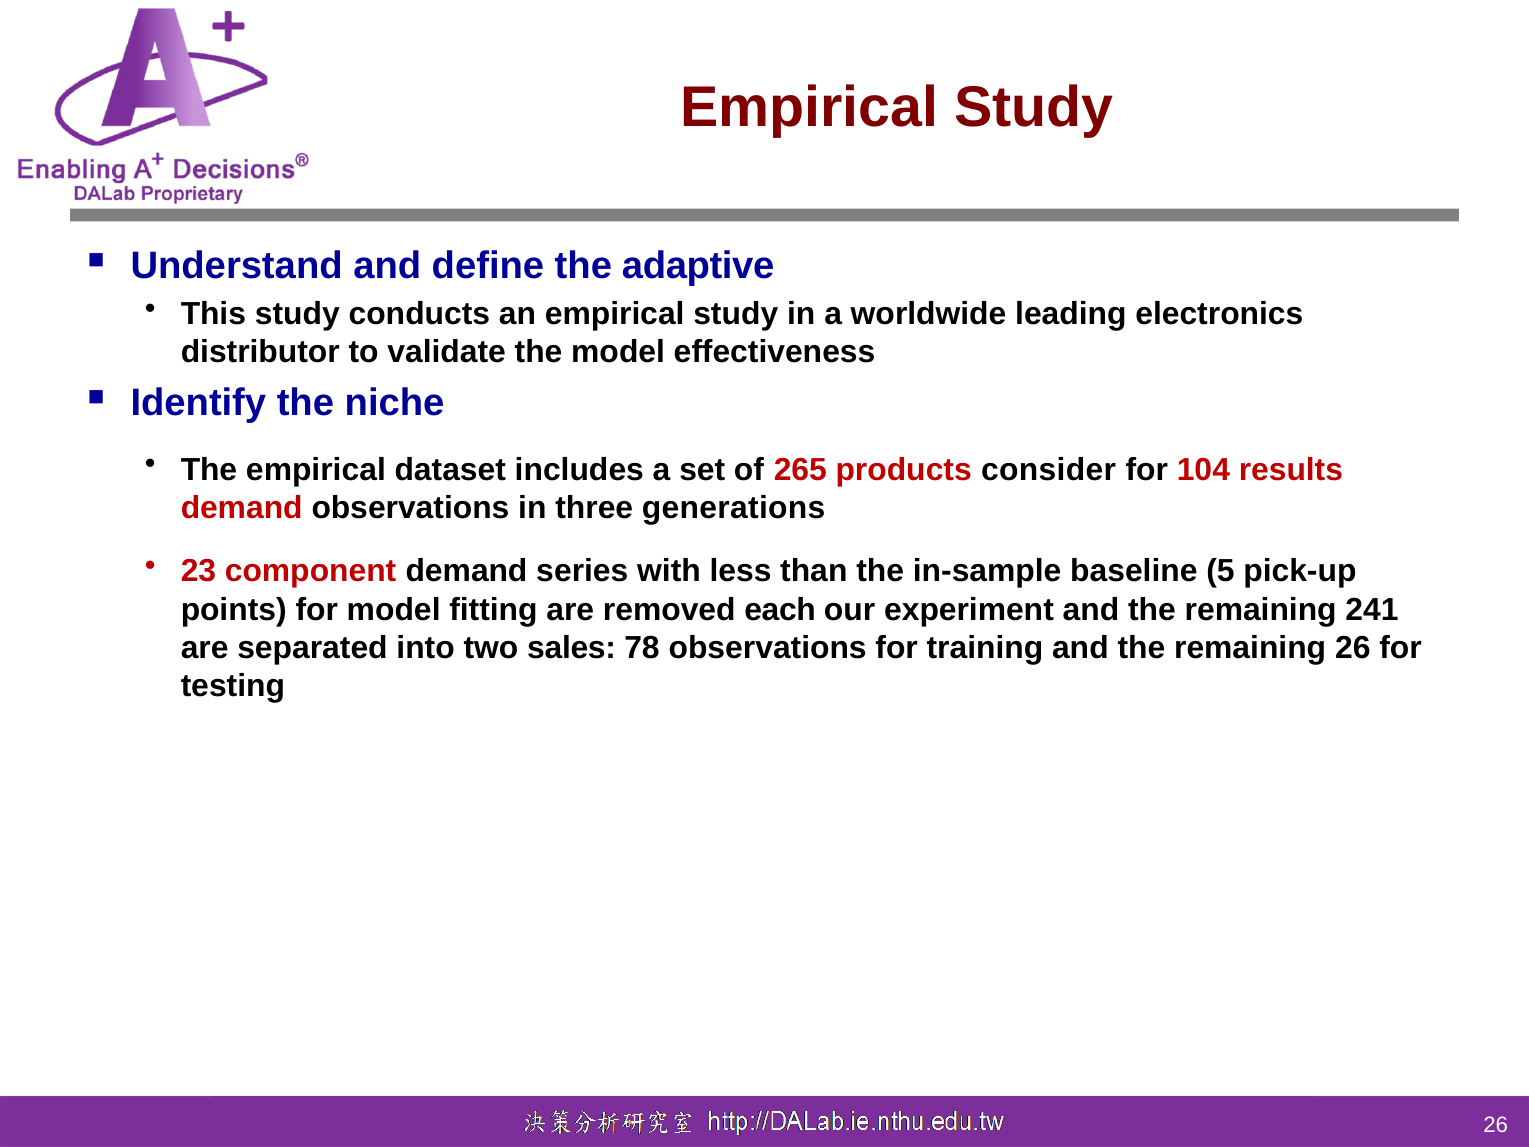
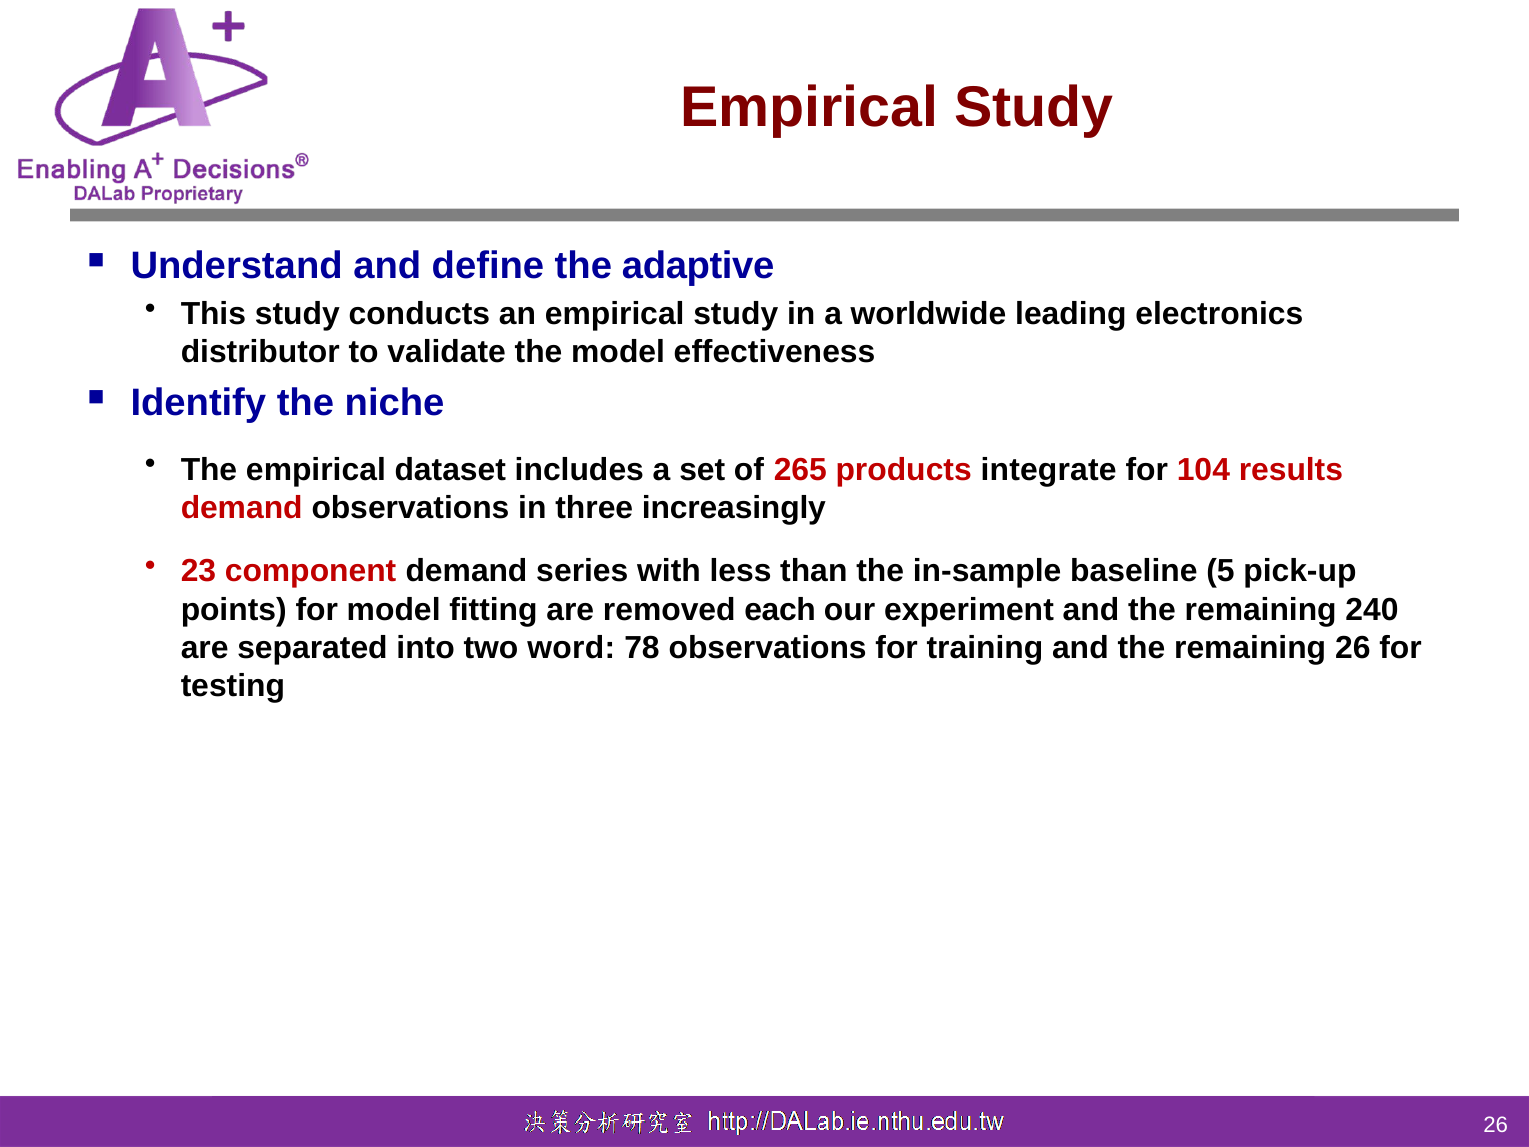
consider: consider -> integrate
generations: generations -> increasingly
241: 241 -> 240
sales: sales -> word
